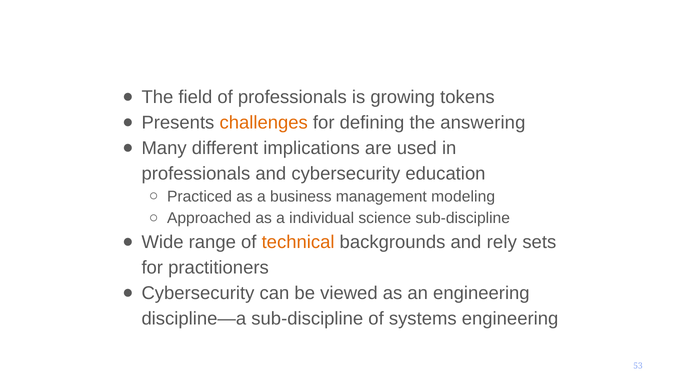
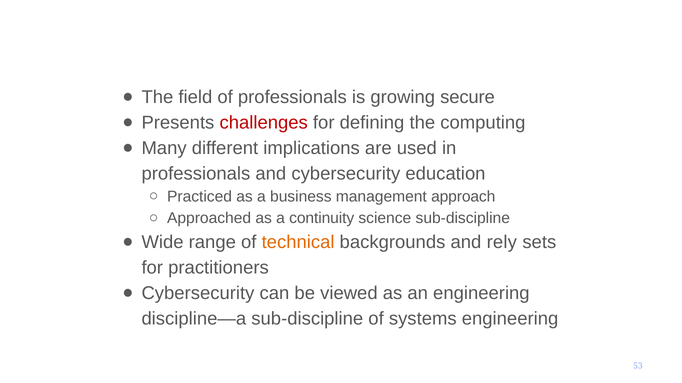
tokens: tokens -> secure
challenges colour: orange -> red
answering: answering -> computing
modeling: modeling -> approach
individual: individual -> continuity
